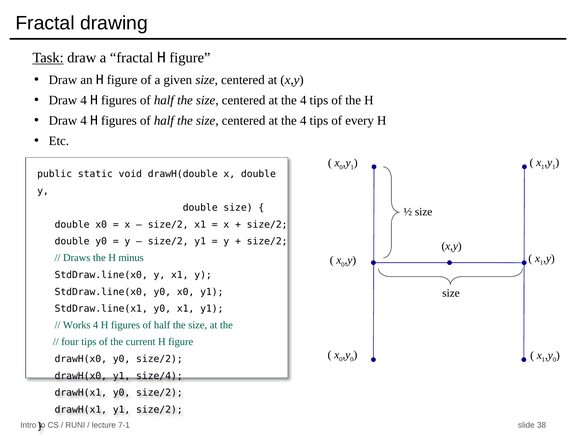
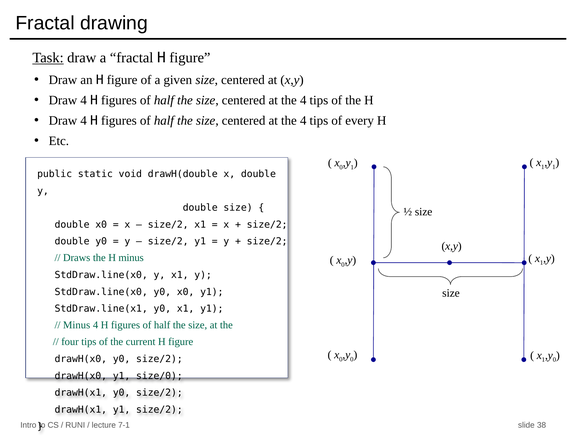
Works at (77, 325): Works -> Minus
size/4: size/4 -> size/0
